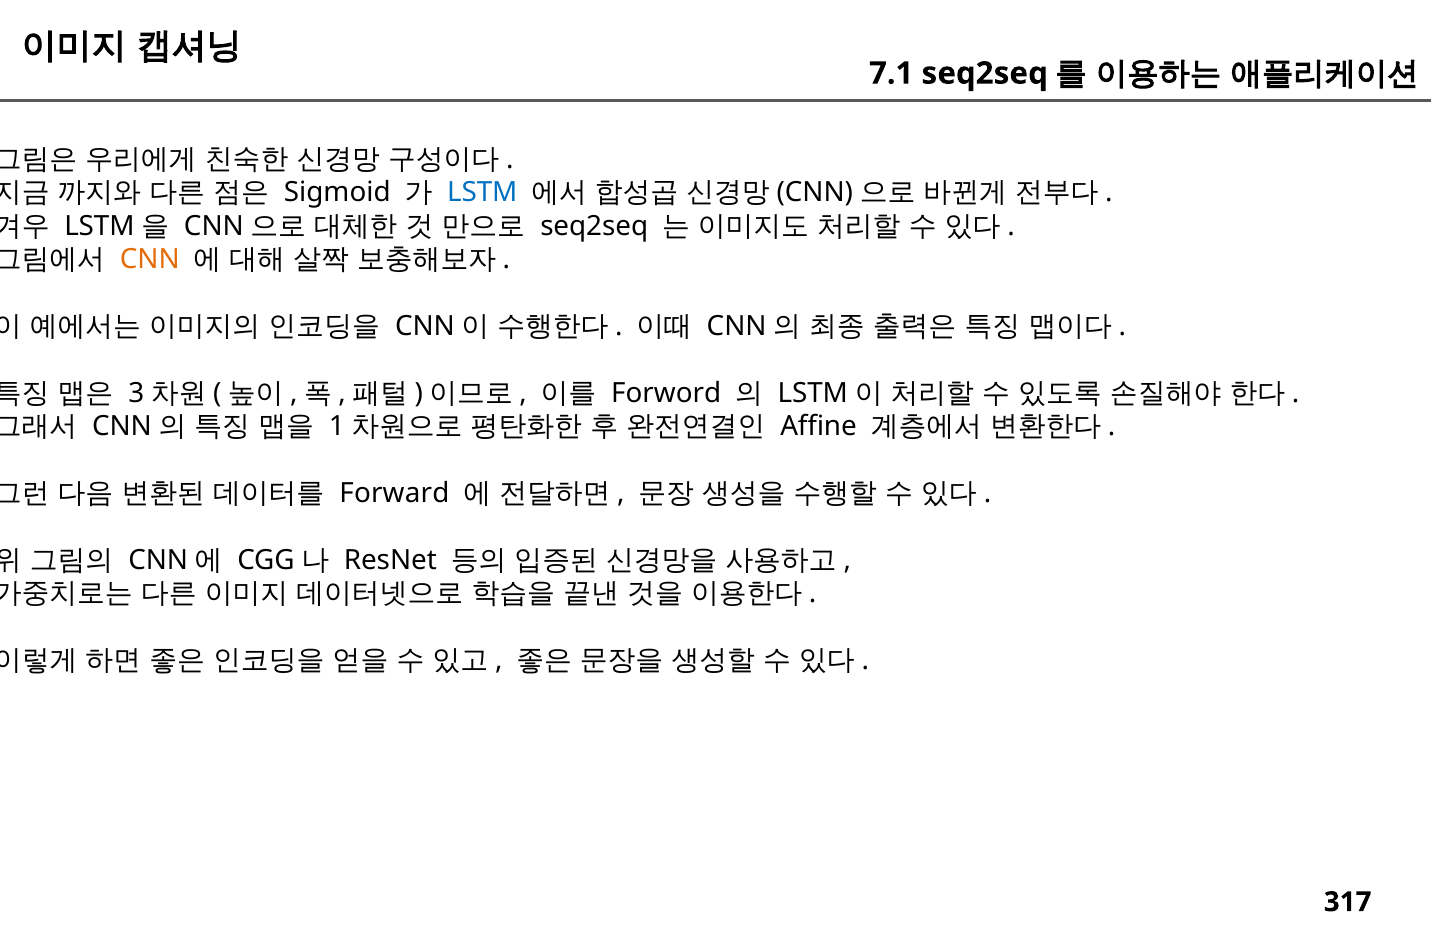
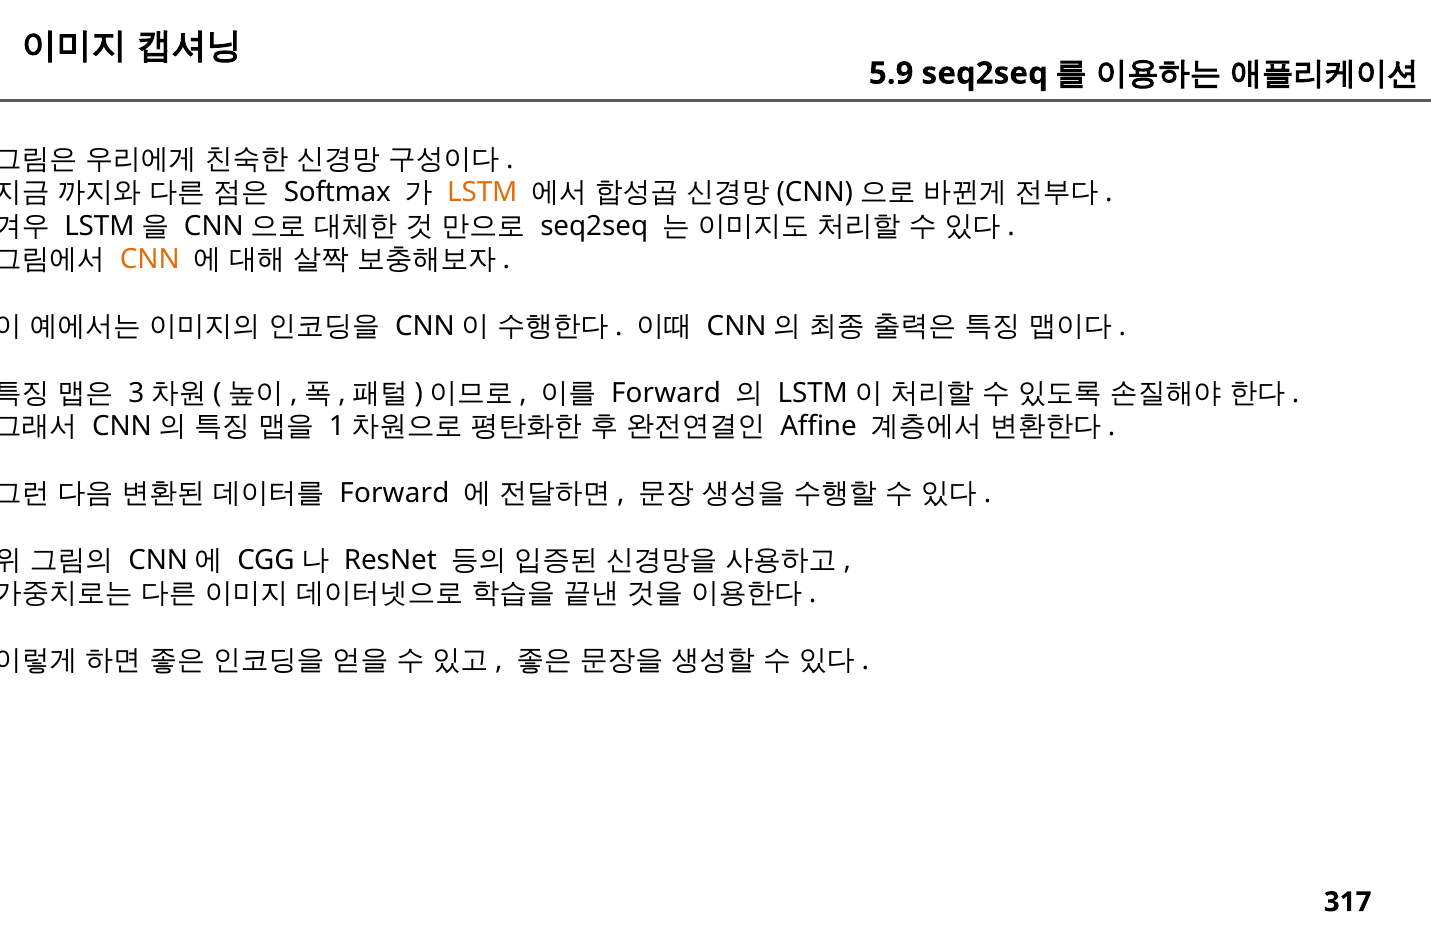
7.1: 7.1 -> 5.9
Sigmoid: Sigmoid -> Softmax
LSTM colour: blue -> orange
Forword at (666, 393): Forword -> Forward
